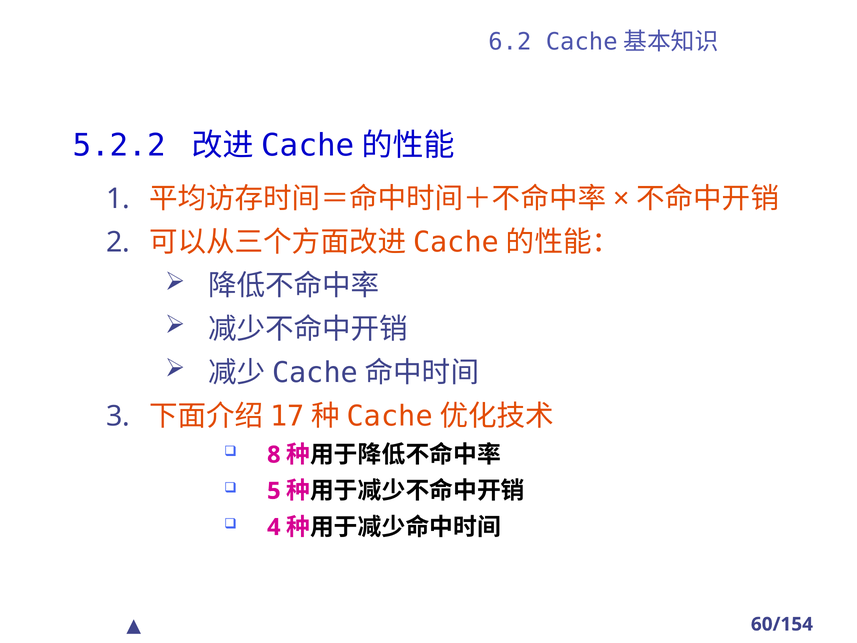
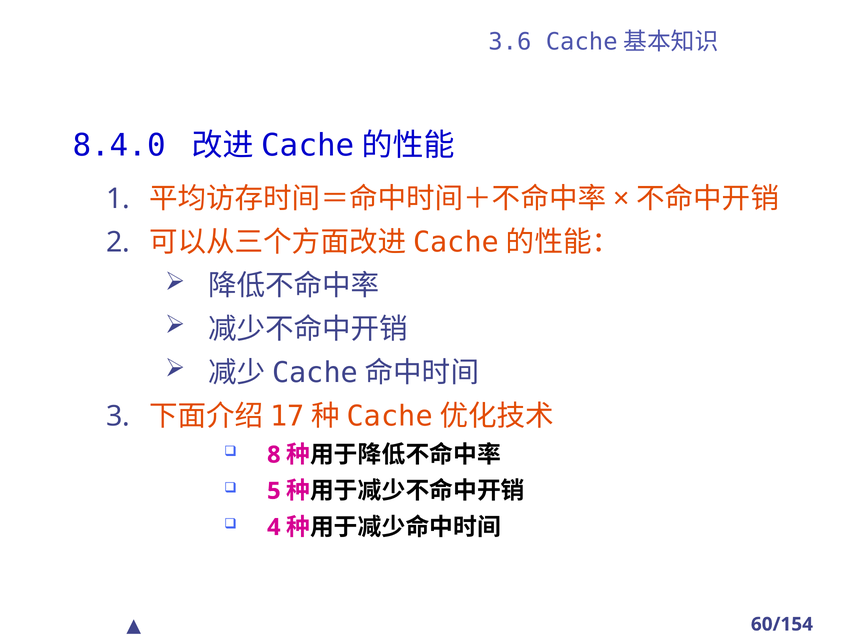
6.2: 6.2 -> 3.6
5.2.2: 5.2.2 -> 8.4.0
